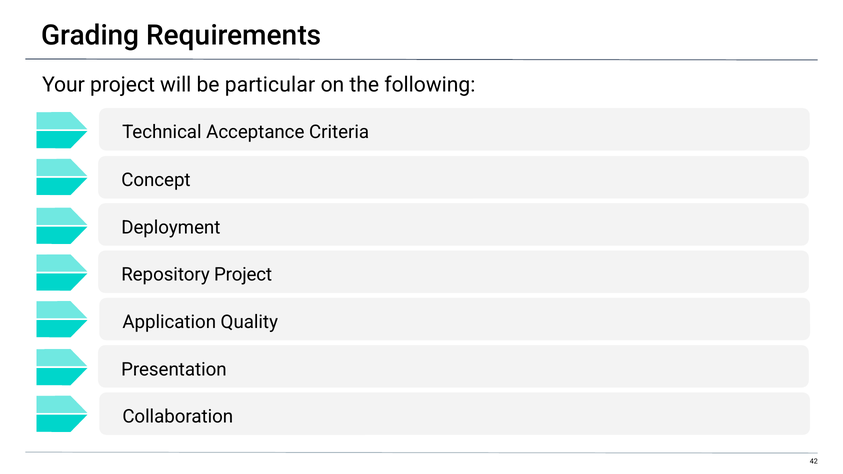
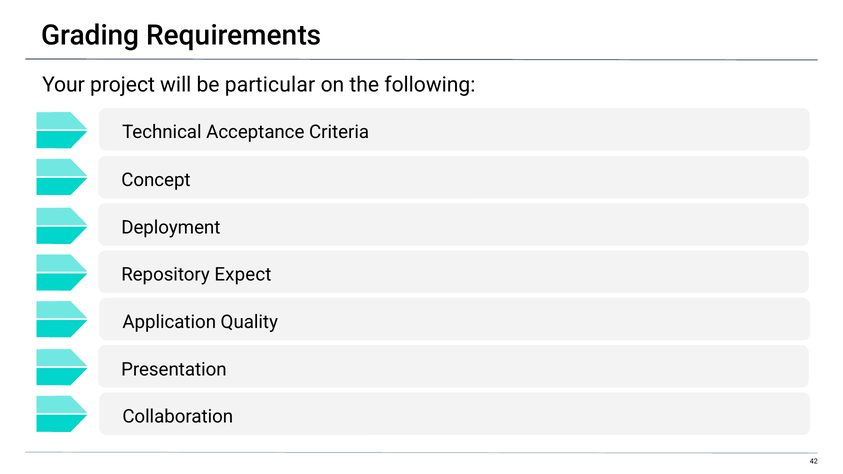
Repository Project: Project -> Expect
